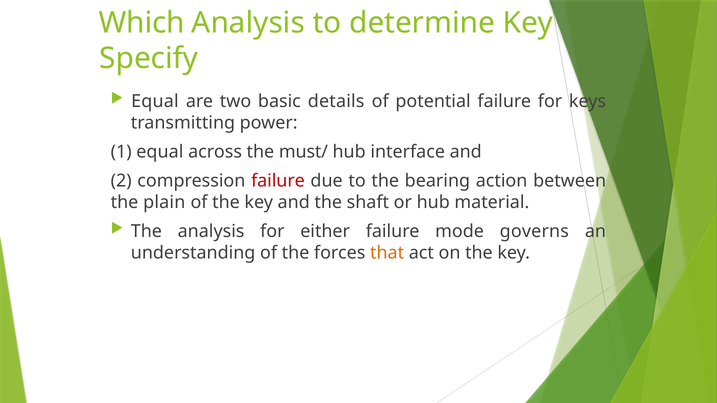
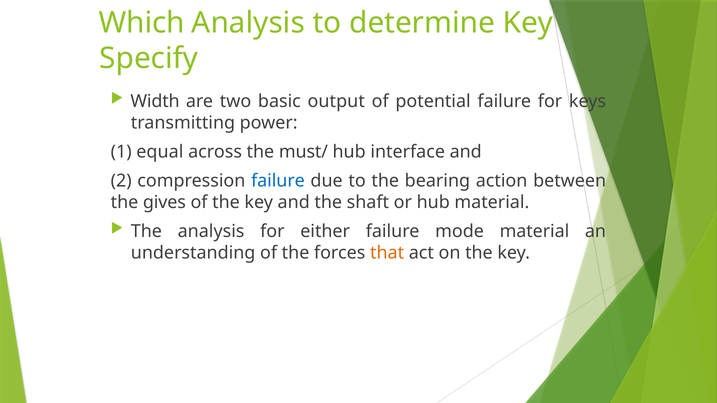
Equal at (155, 101): Equal -> Width
details: details -> output
failure at (278, 181) colour: red -> blue
plain: plain -> gives
mode governs: governs -> material
